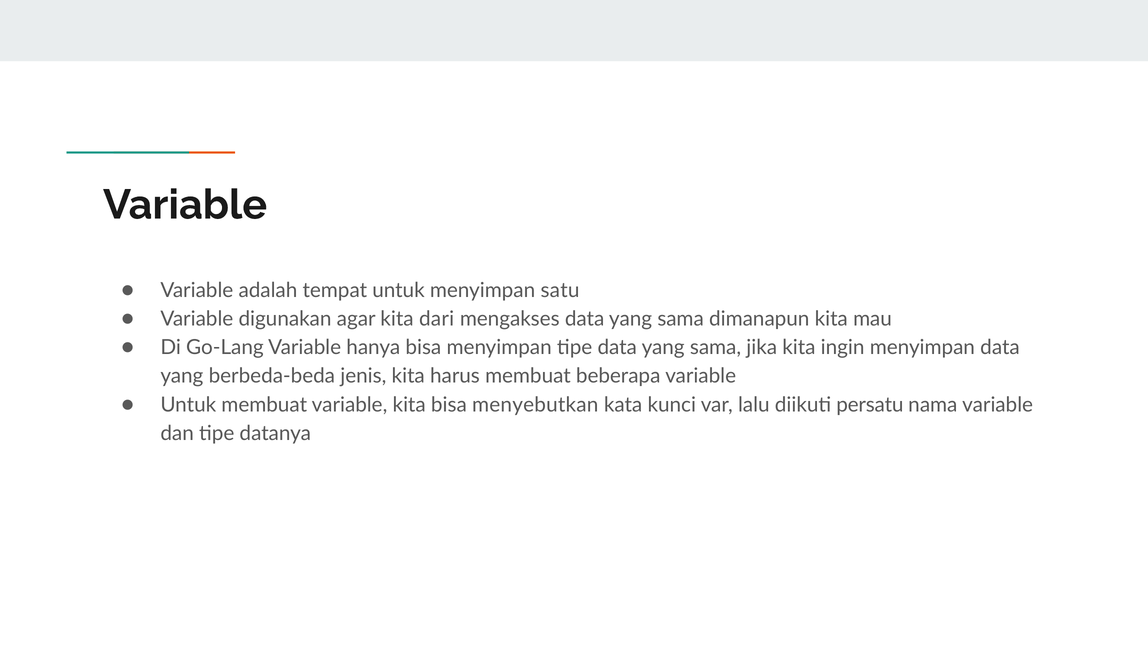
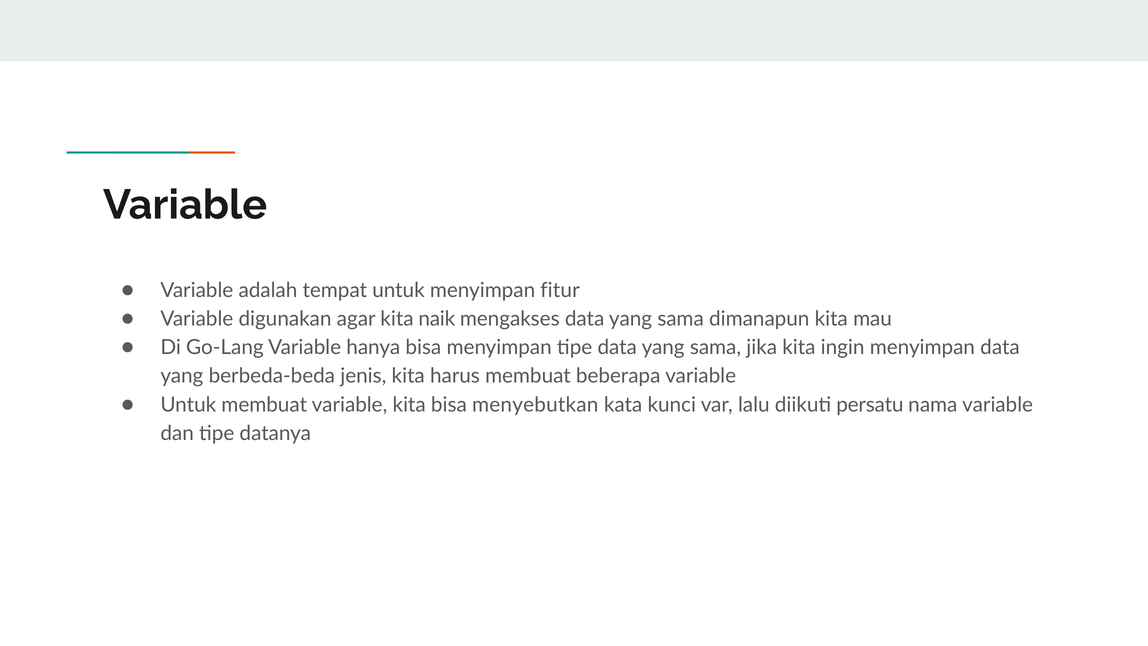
satu: satu -> fitur
dari: dari -> naik
